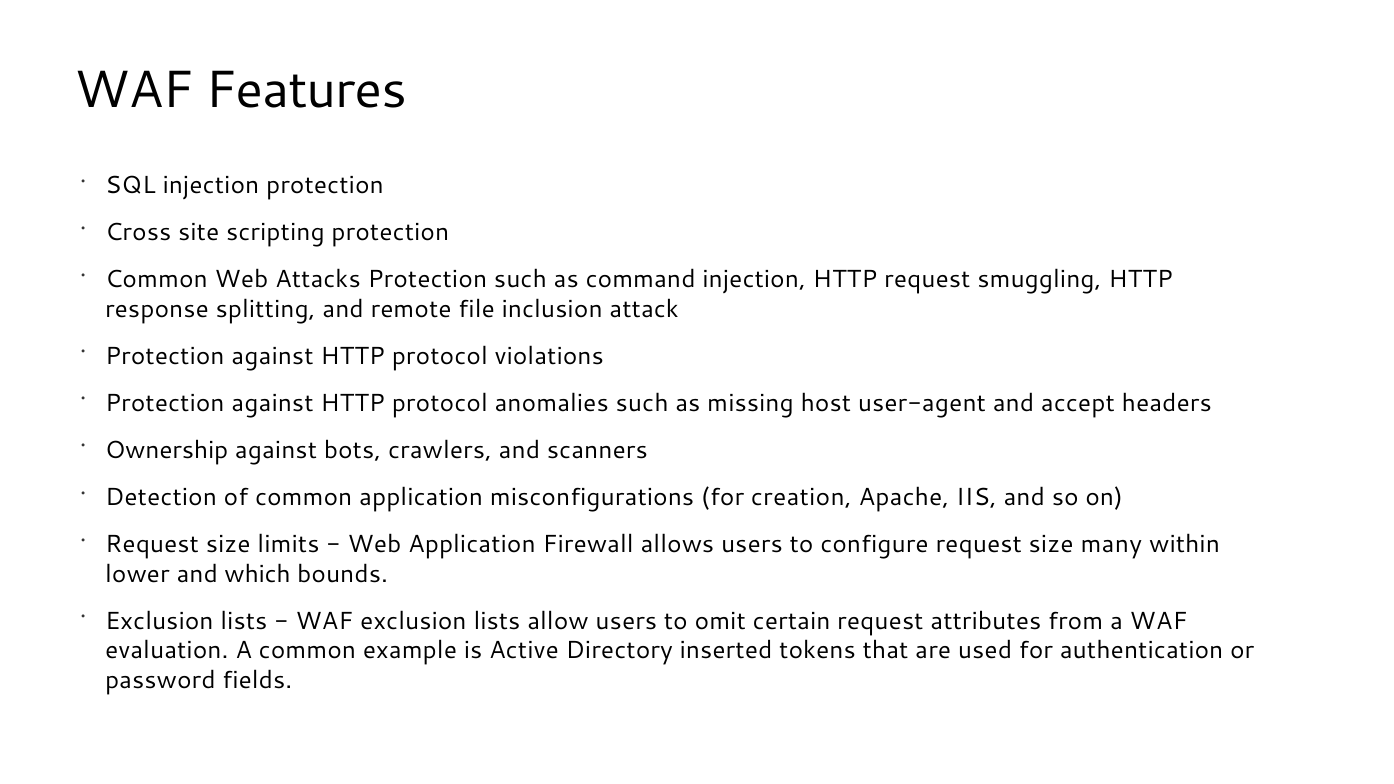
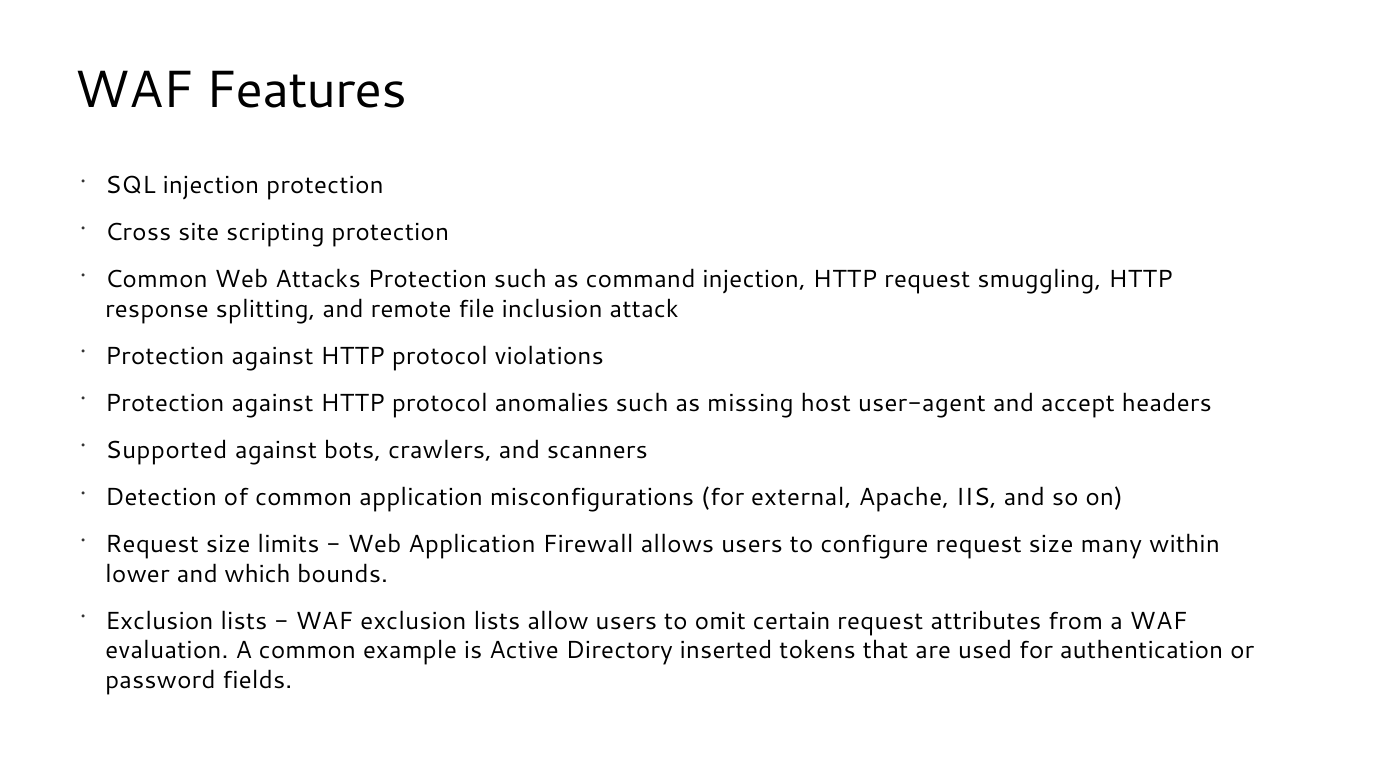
Ownership: Ownership -> Supported
creation: creation -> external
